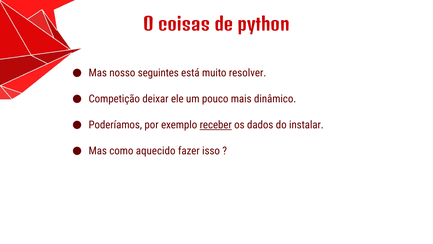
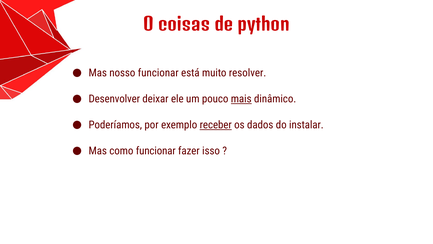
nosso seguintes: seguintes -> funcionar
Competição: Competição -> Desenvolver
mais underline: none -> present
como aquecido: aquecido -> funcionar
